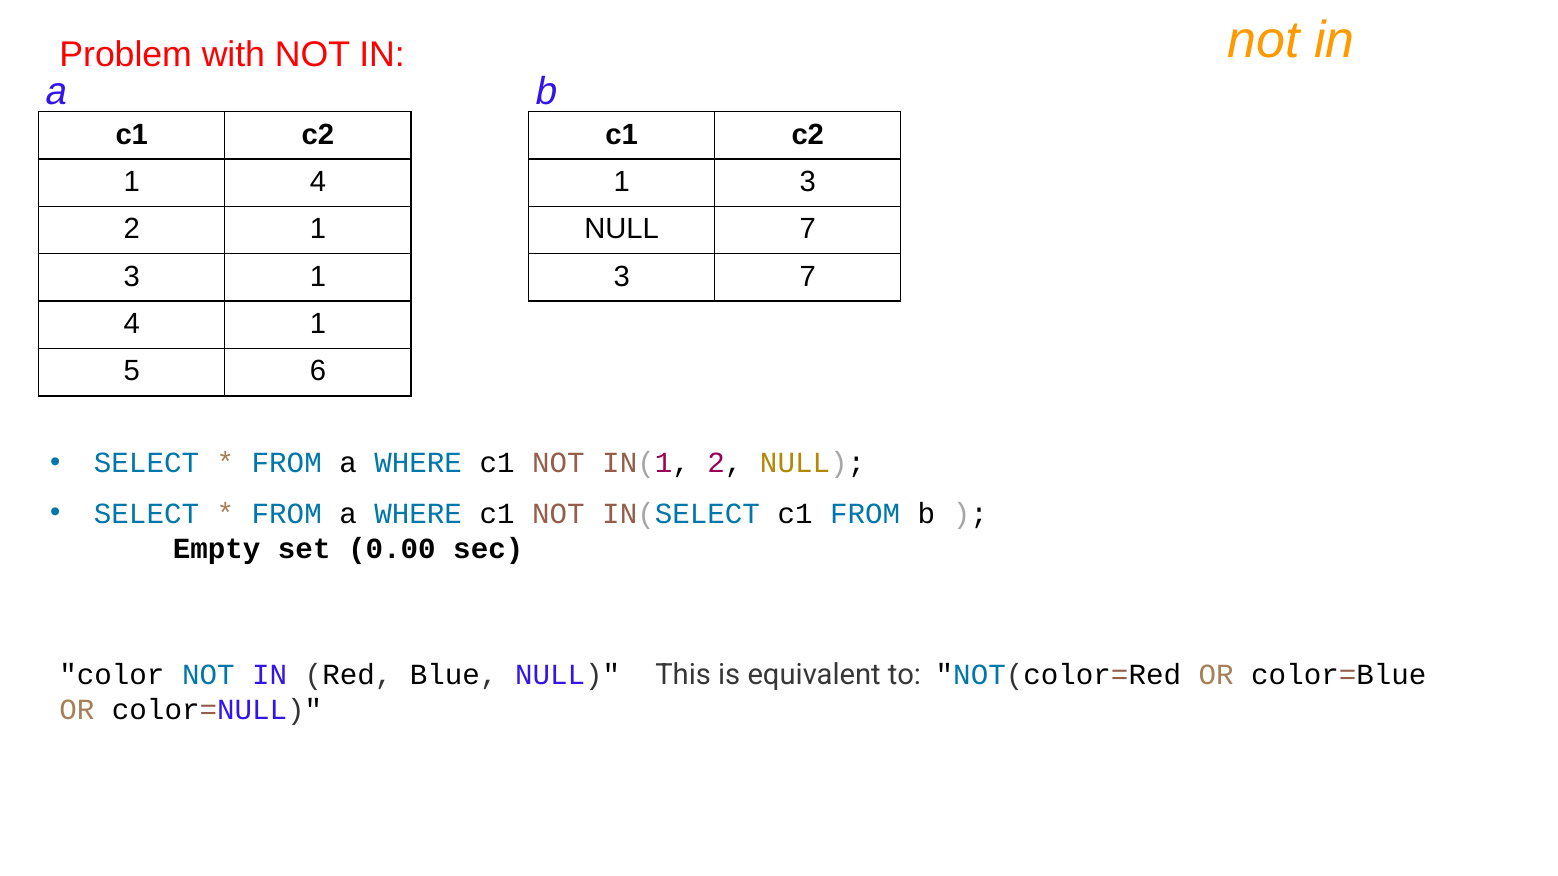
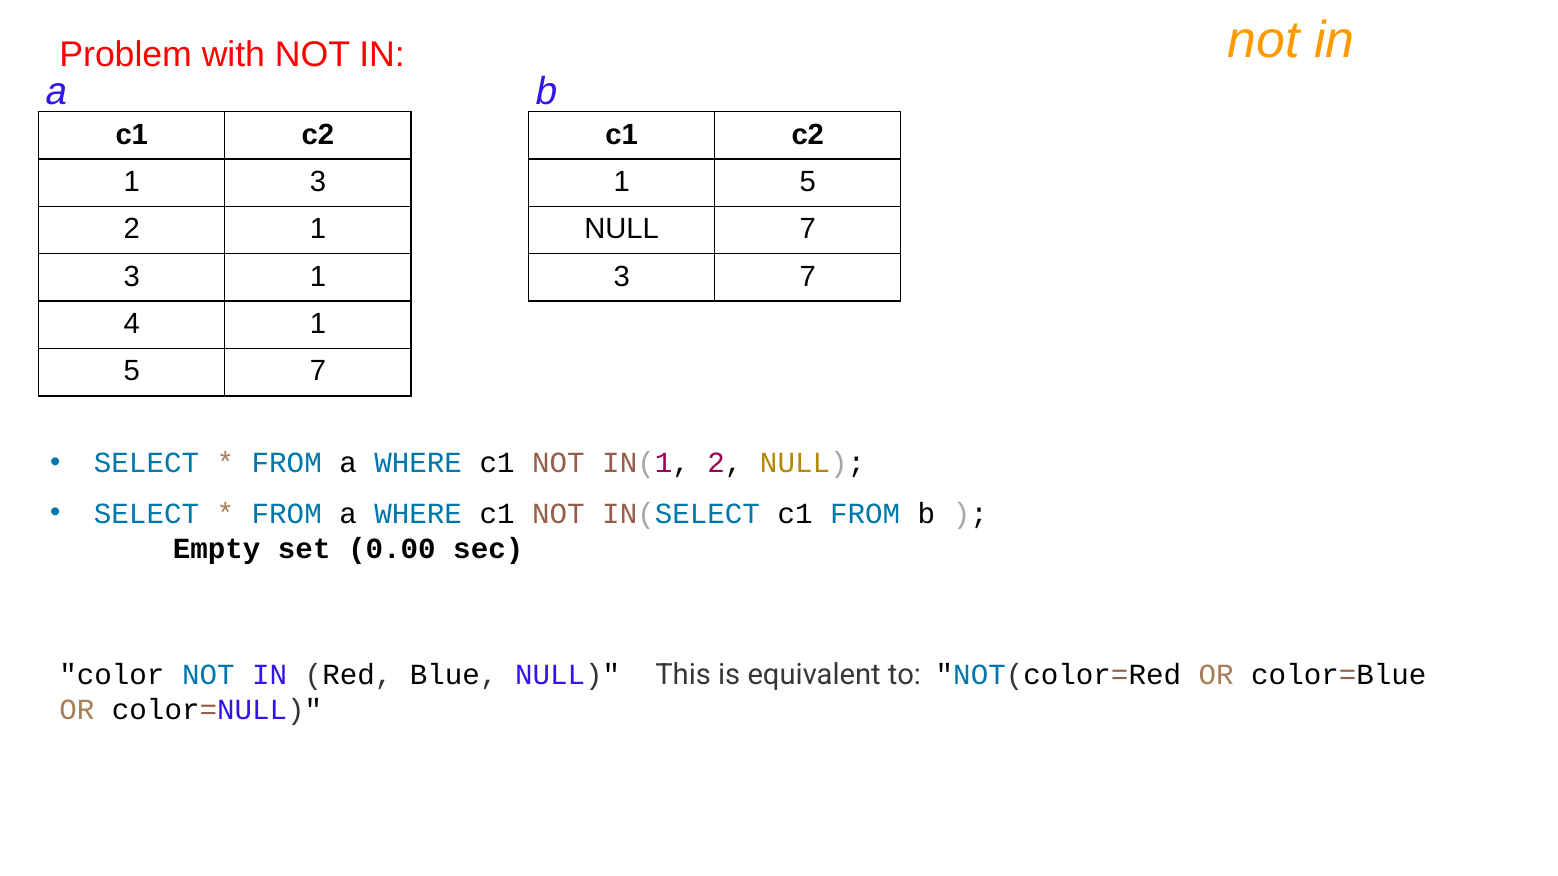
4 at (318, 182): 4 -> 3
3 at (808, 182): 3 -> 5
5 6: 6 -> 7
